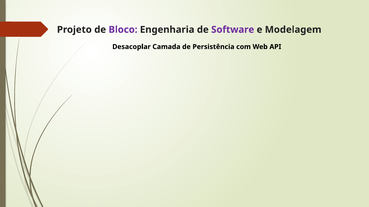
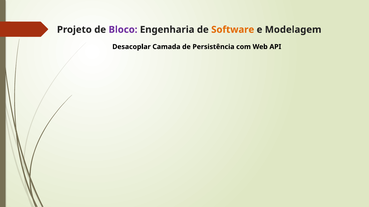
Software colour: purple -> orange
